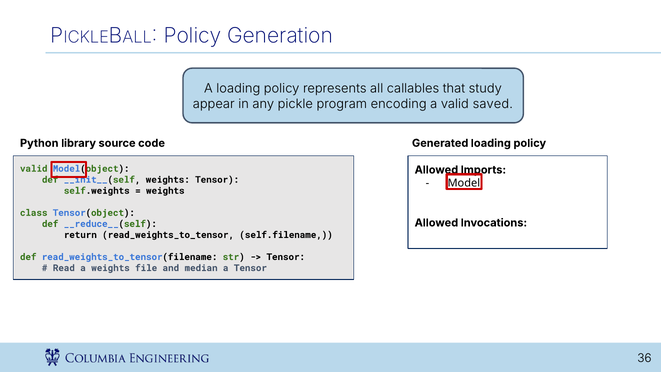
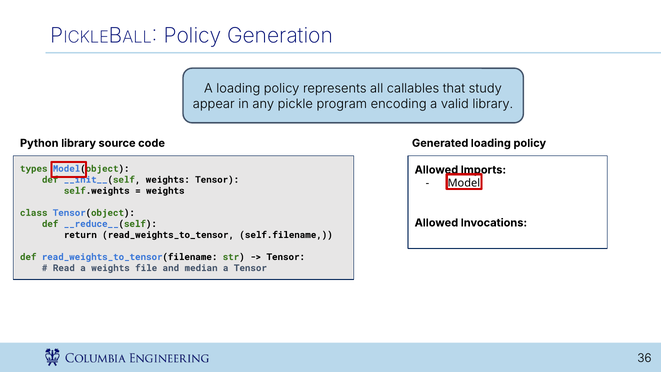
valid saved: saved -> library
valid at (34, 169): valid -> types
